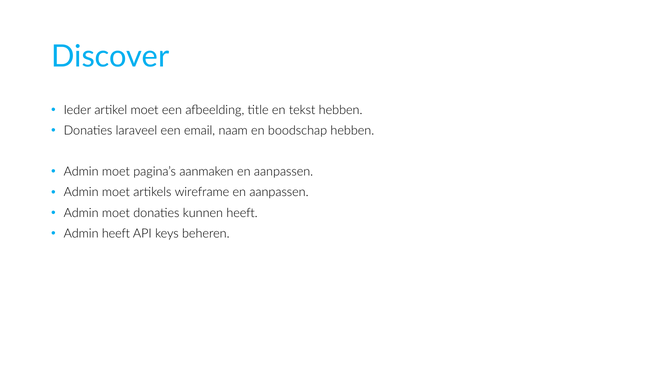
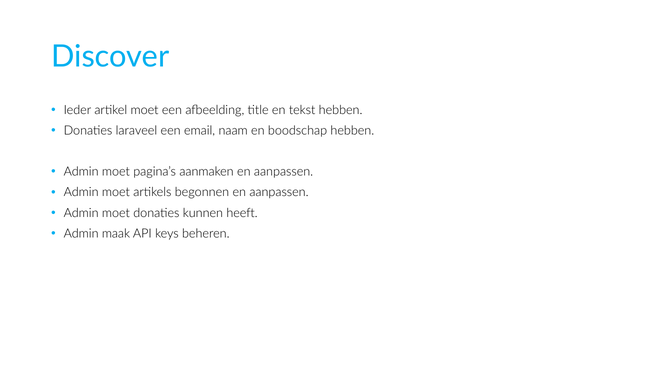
wireframe: wireframe -> begonnen
Admin heeft: heeft -> maak
